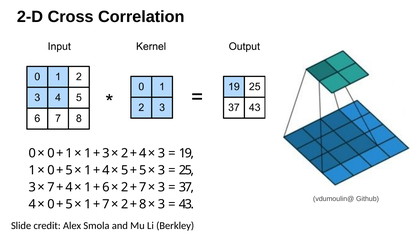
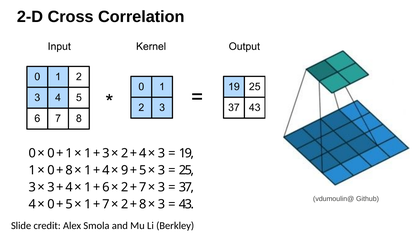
5 at (69, 170): 5 -> 8
5 at (125, 170): 5 -> 9
7 at (51, 187): 7 -> 3
